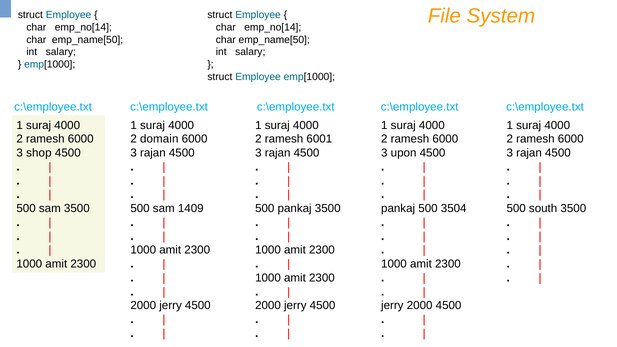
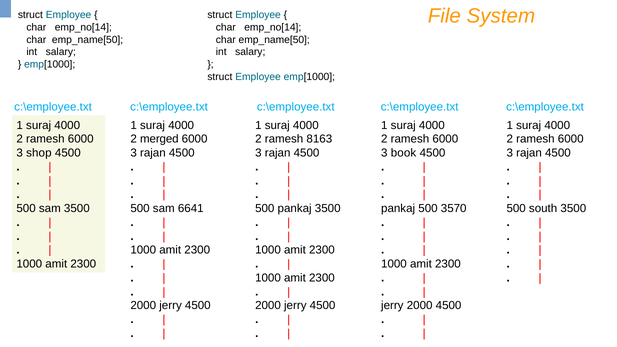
domain: domain -> merged
6001: 6001 -> 8163
upon: upon -> book
1409: 1409 -> 6641
3504: 3504 -> 3570
